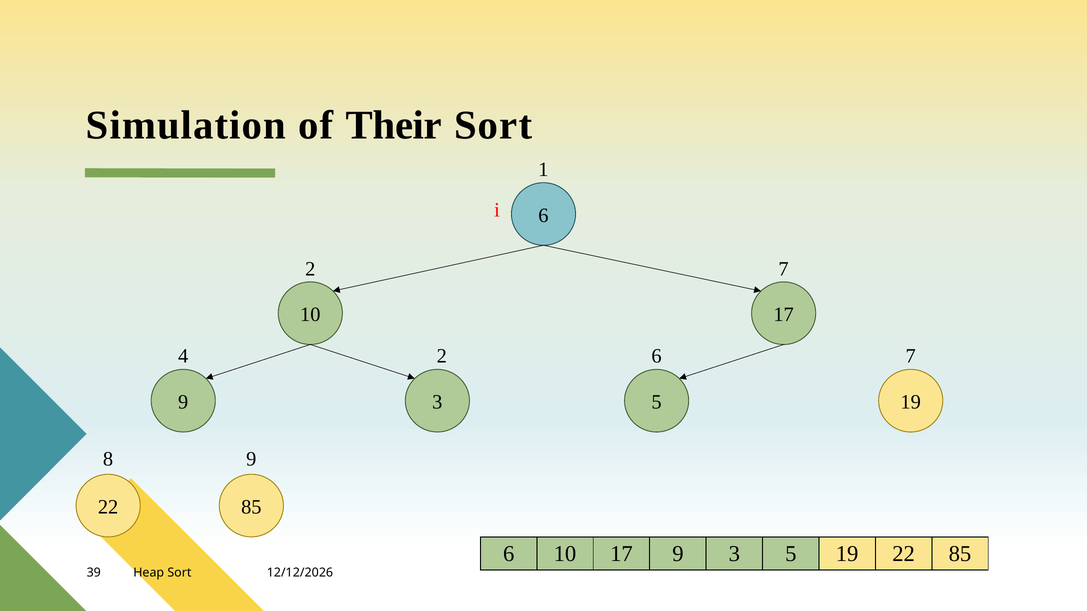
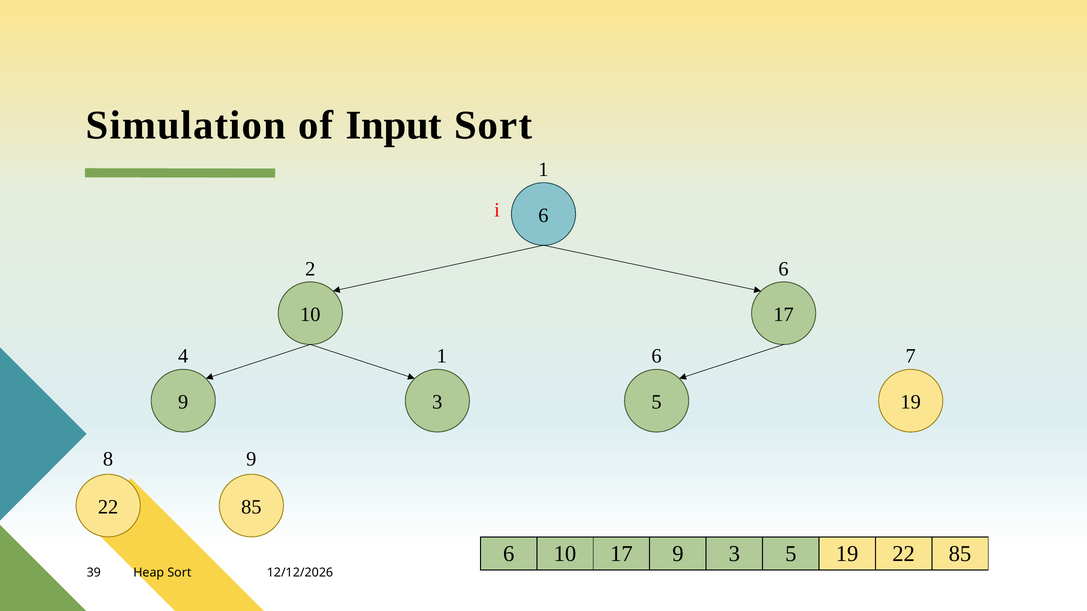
Their: Their -> Input
2 7: 7 -> 6
4 2: 2 -> 1
